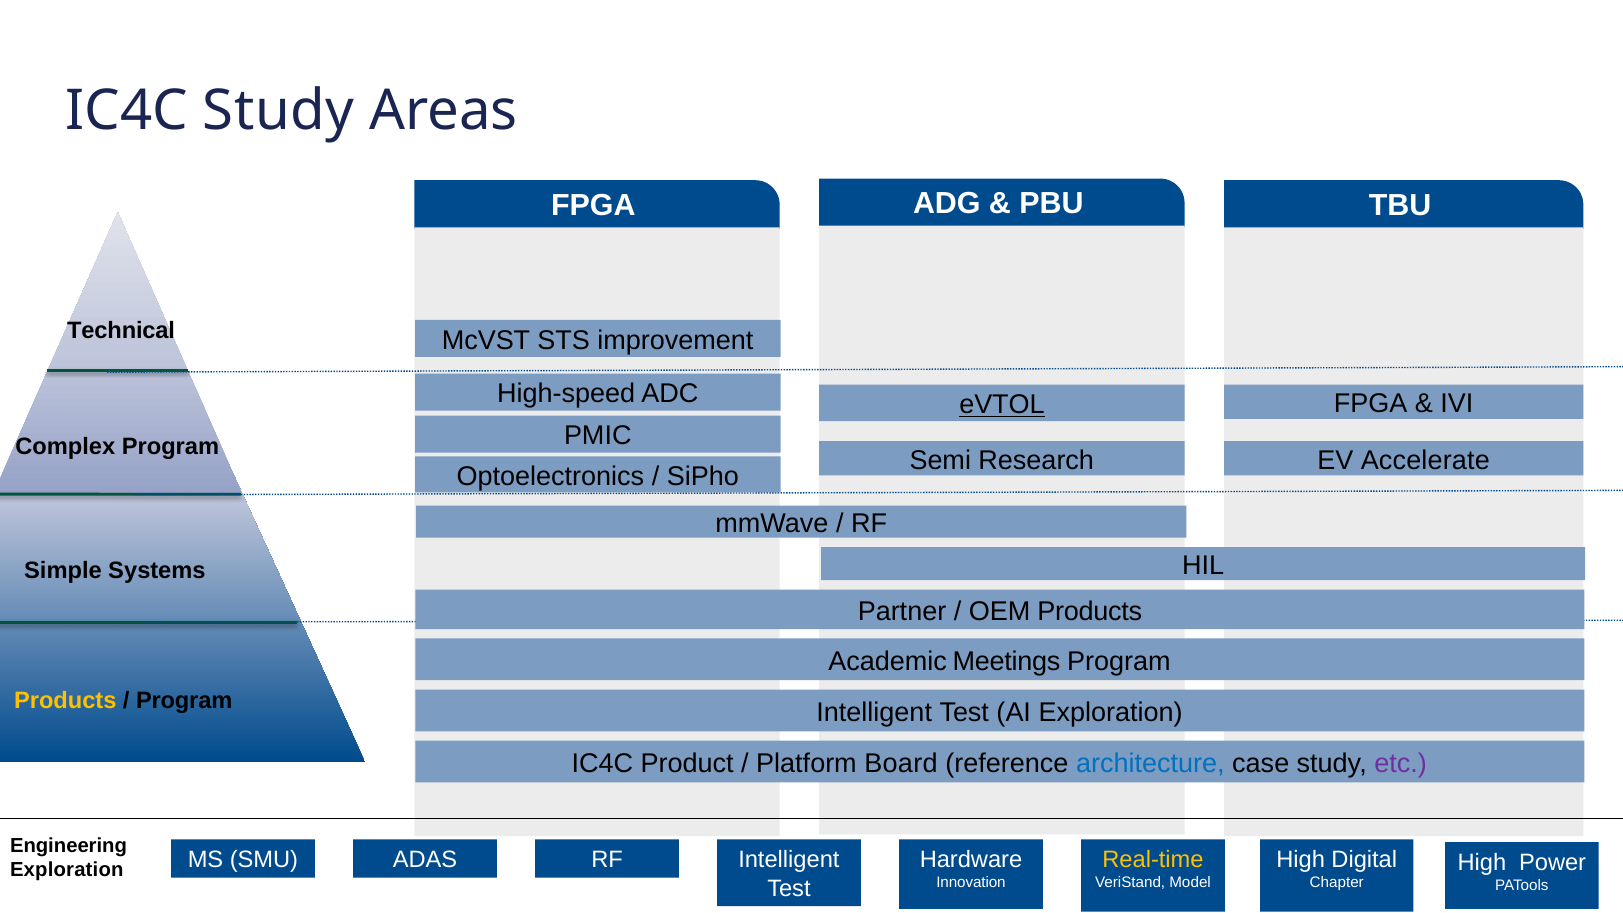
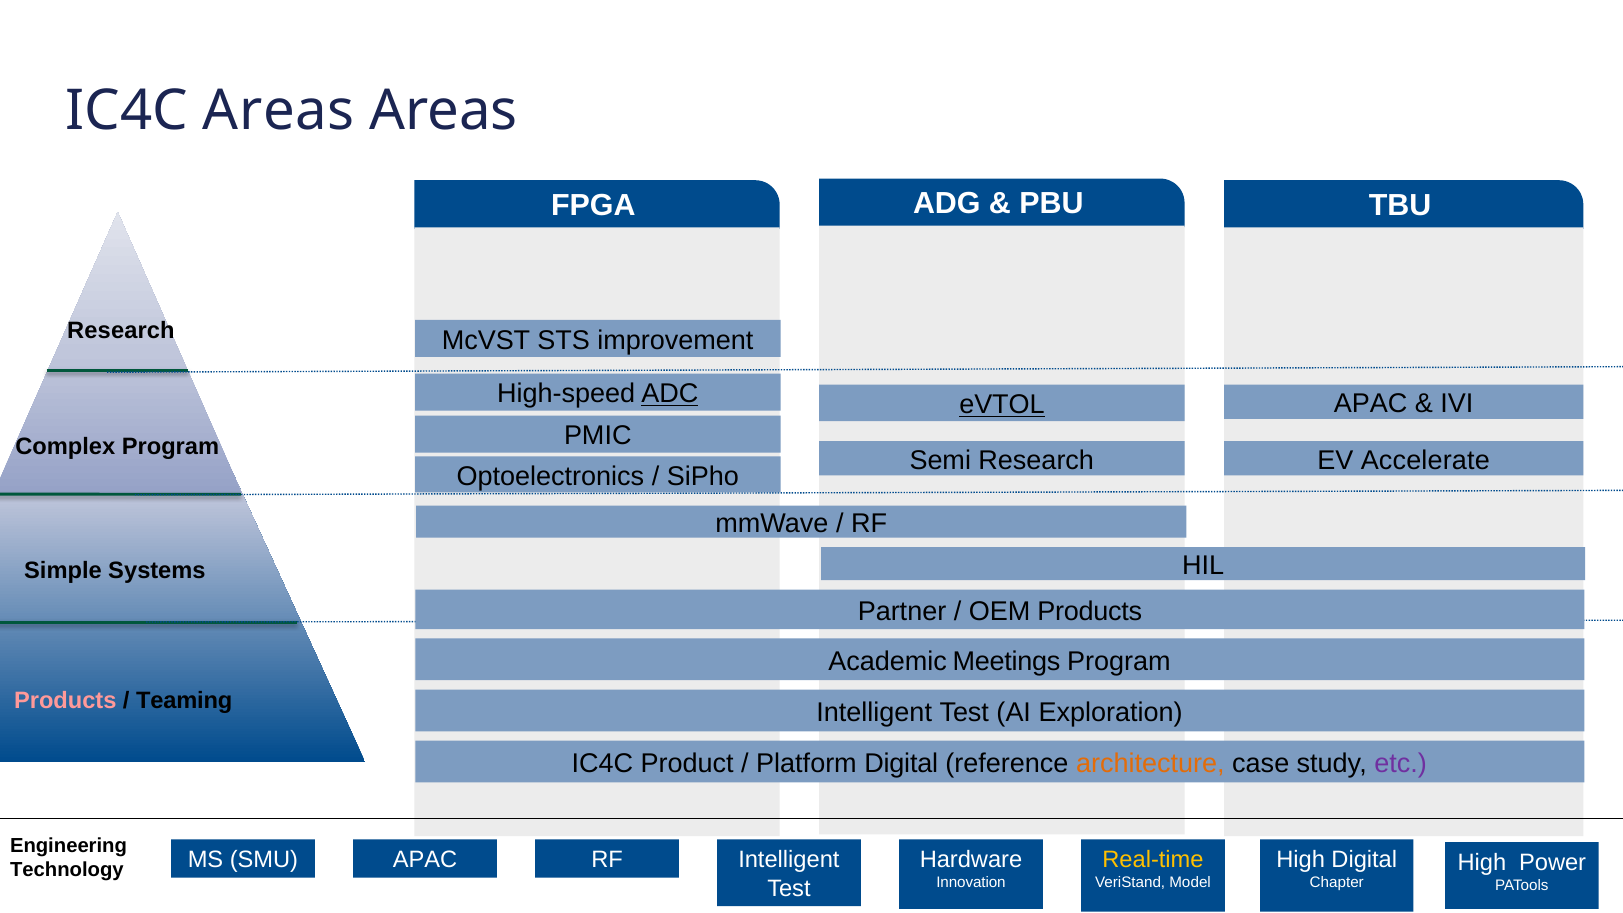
IC4C Study: Study -> Areas
Technical at (121, 331): Technical -> Research
ADC underline: none -> present
FPGA at (1371, 404): FPGA -> APAC
Products at (65, 701) colour: yellow -> pink
Program at (184, 701): Program -> Teaming
Platform Board: Board -> Digital
architecture colour: blue -> orange
ADAS at (425, 860): ADAS -> APAC
Exploration at (67, 870): Exploration -> Technology
